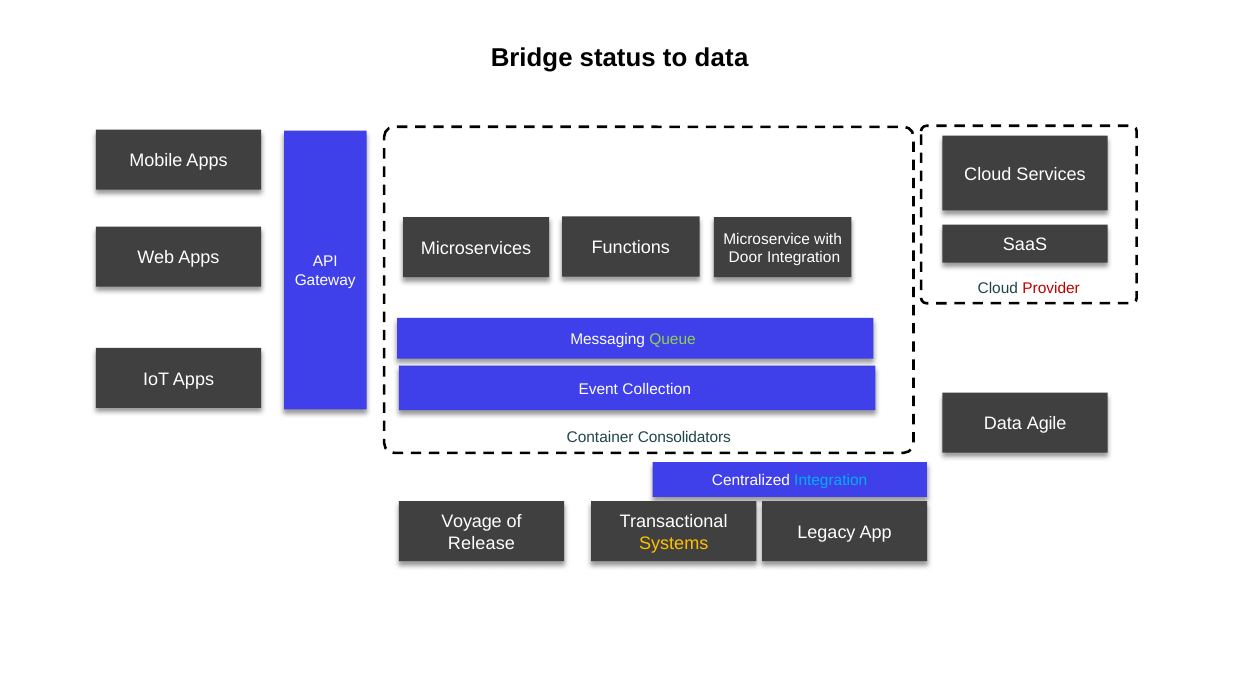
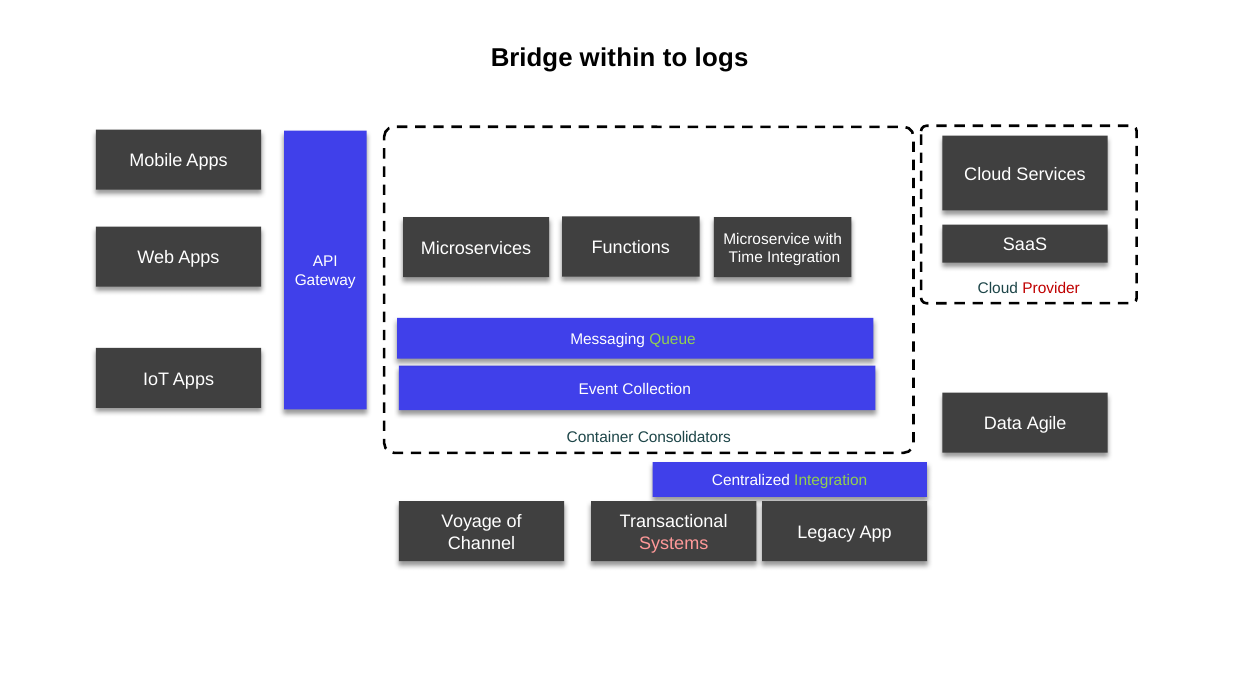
status: status -> within
to data: data -> logs
Door: Door -> Time
Integration at (831, 481) colour: light blue -> light green
Release: Release -> Channel
Systems colour: yellow -> pink
